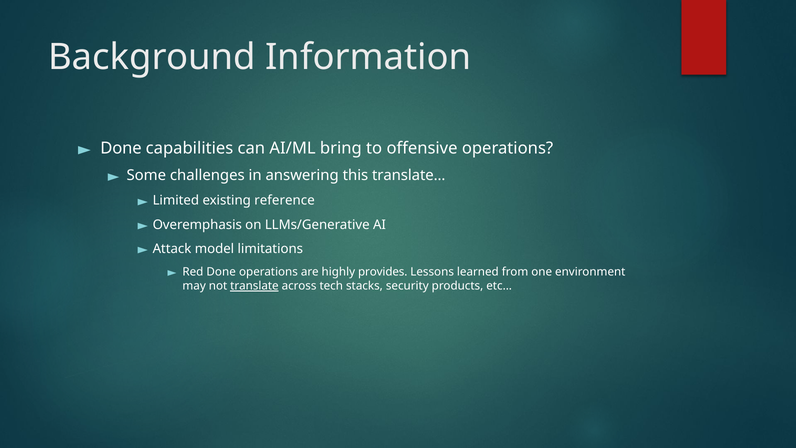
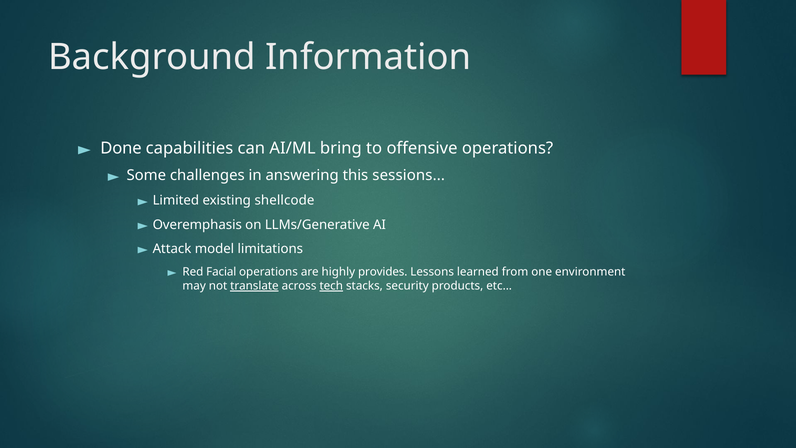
this translate: translate -> sessions
reference: reference -> shellcode
Red Done: Done -> Facial
tech underline: none -> present
